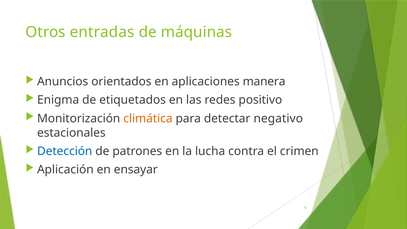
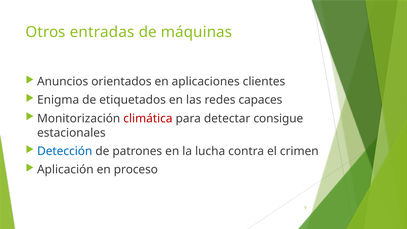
manera: manera -> clientes
positivo: positivo -> capaces
climática colour: orange -> red
negativo: negativo -> consigue
ensayar: ensayar -> proceso
